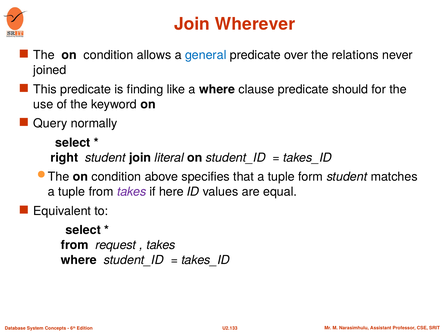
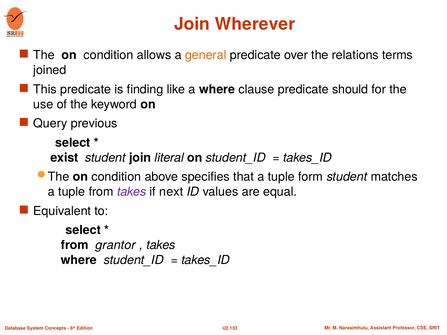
general colour: blue -> orange
never: never -> terms
normally: normally -> previous
right: right -> exist
here: here -> next
request: request -> grantor
